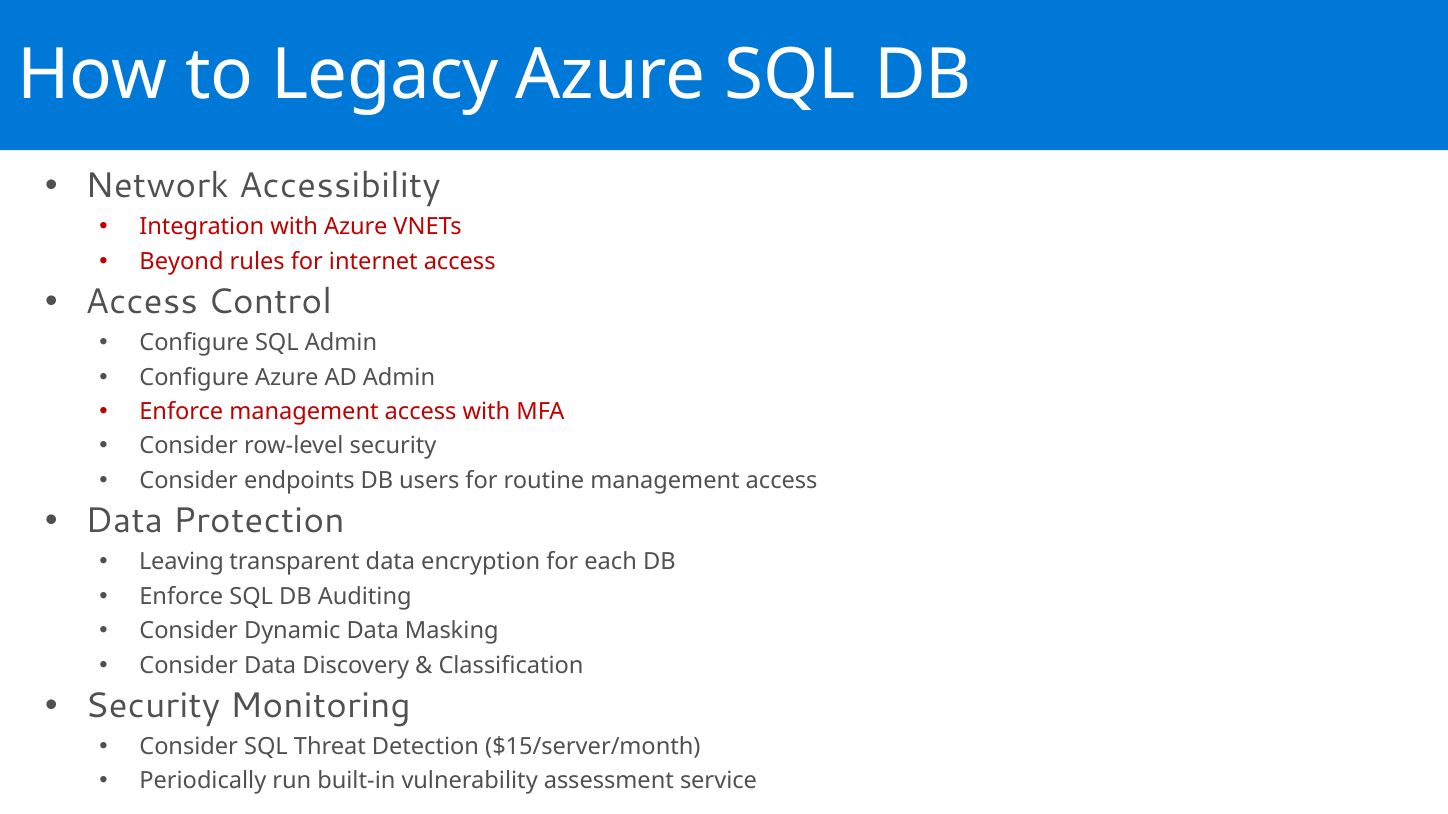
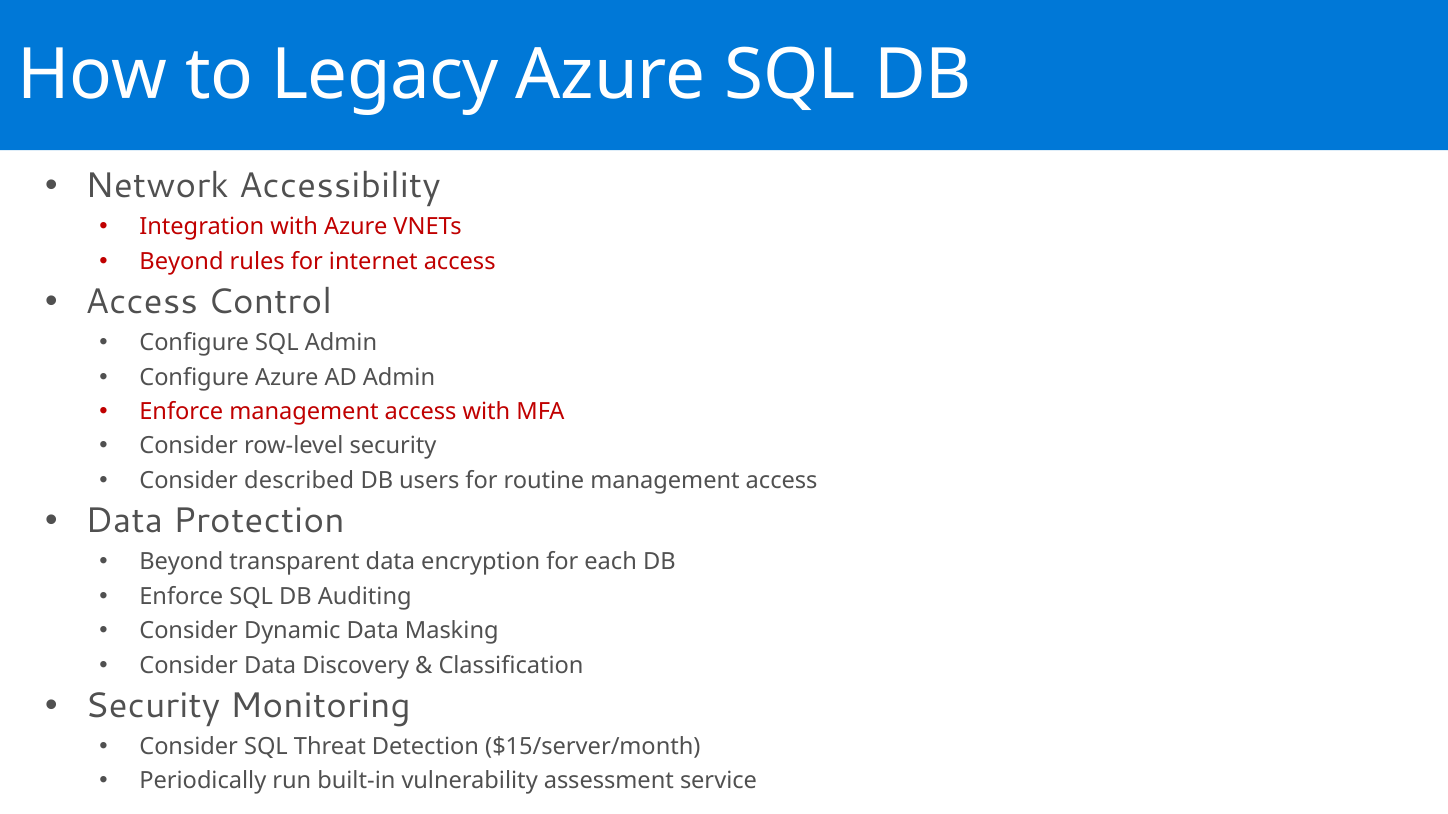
endpoints: endpoints -> described
Leaving at (181, 562): Leaving -> Beyond
